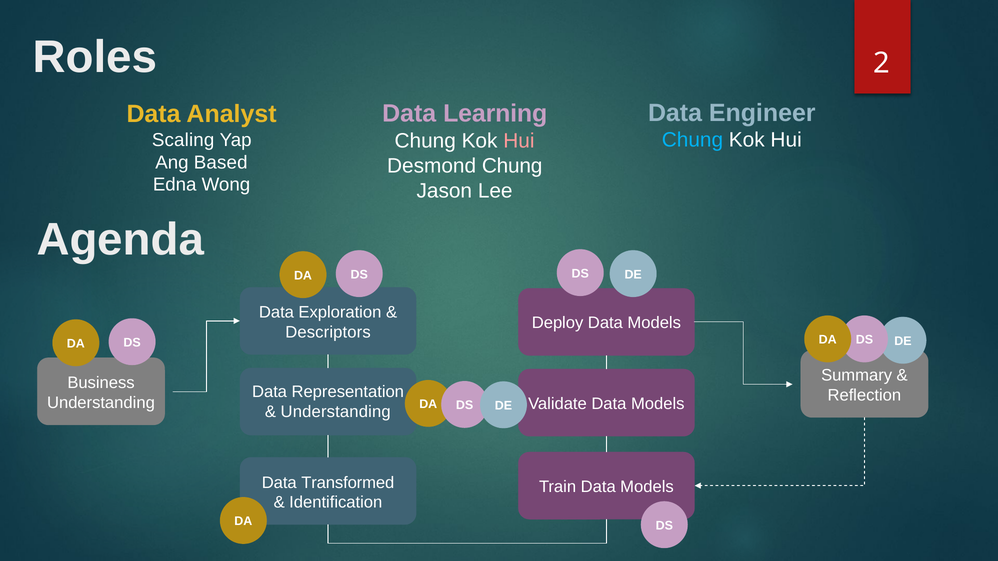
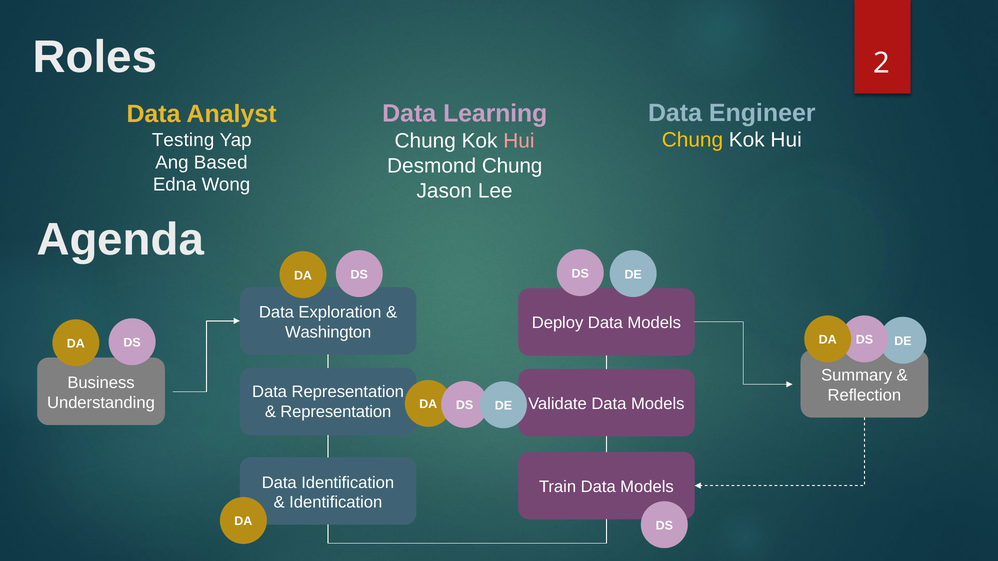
Chung at (692, 140) colour: light blue -> yellow
Scaling: Scaling -> Testing
Descriptors: Descriptors -> Washington
Understanding at (336, 412): Understanding -> Representation
Data Transformed: Transformed -> Identification
